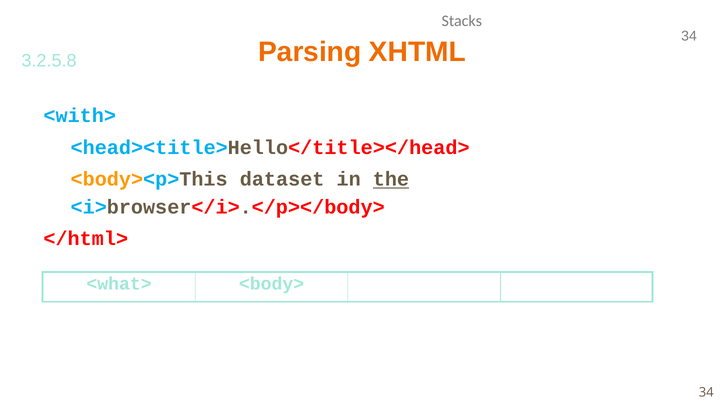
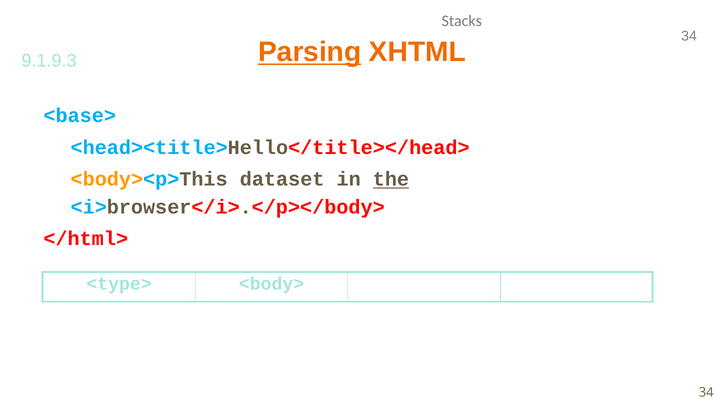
Parsing underline: none -> present
3.2.5.8: 3.2.5.8 -> 9.1.9.3
<with>: <with> -> <base>
<what>: <what> -> <type>
